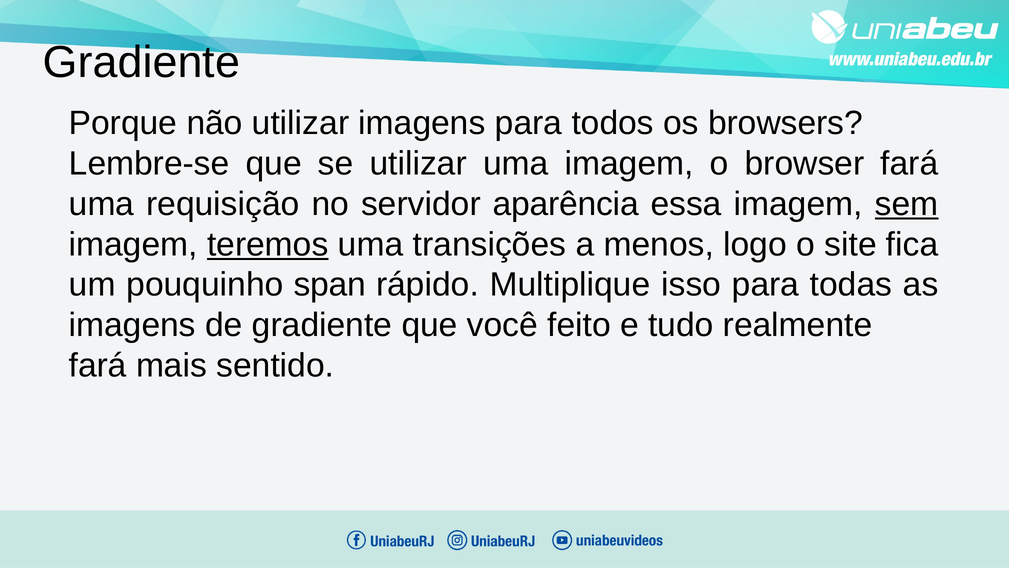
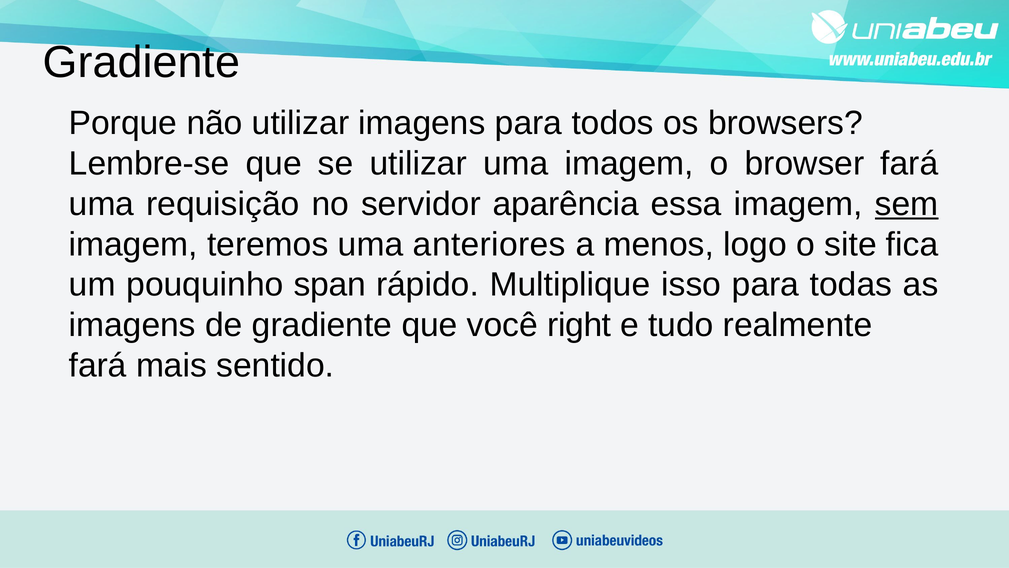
teremos underline: present -> none
transições: transições -> anteriores
feito: feito -> right
